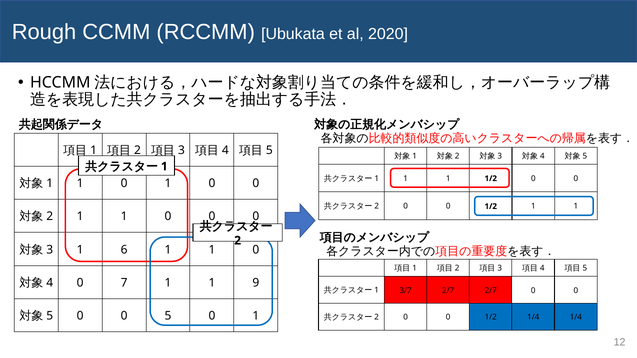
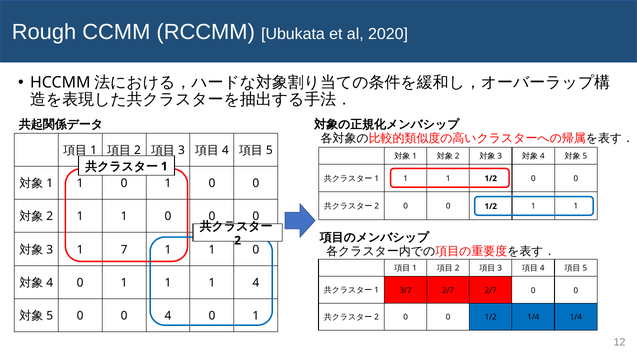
6: 6 -> 7
7 at (124, 283): 7 -> 1
1 9: 9 -> 4
0 5: 5 -> 4
